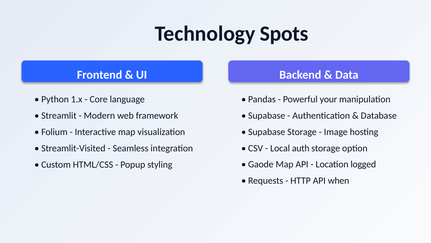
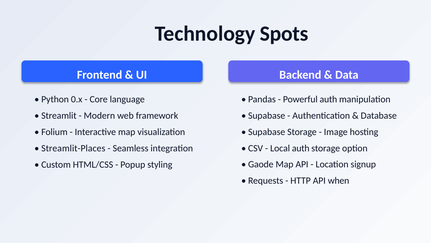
1.x: 1.x -> 0.x
Powerful your: your -> auth
Streamlit-Visited: Streamlit-Visited -> Streamlit-Places
logged: logged -> signup
